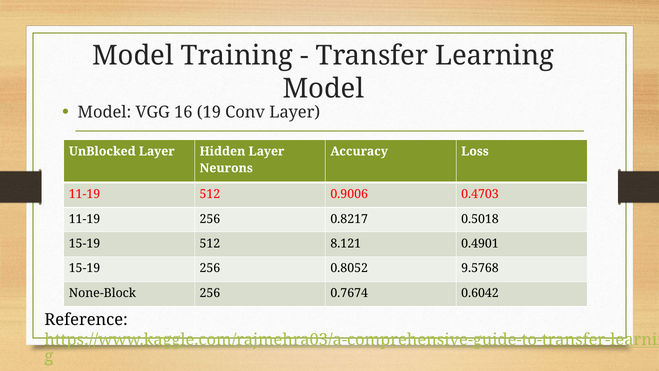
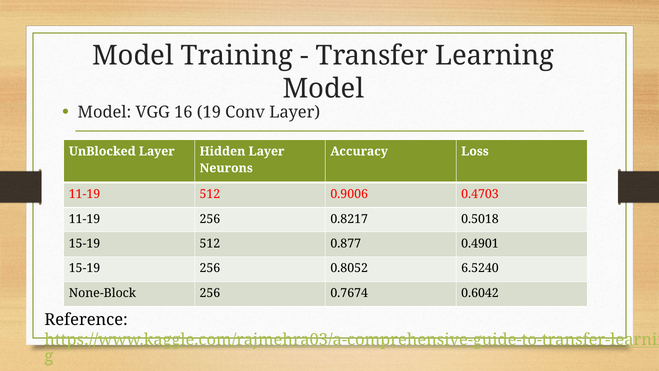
8.121: 8.121 -> 0.877
9.5768: 9.5768 -> 6.5240
